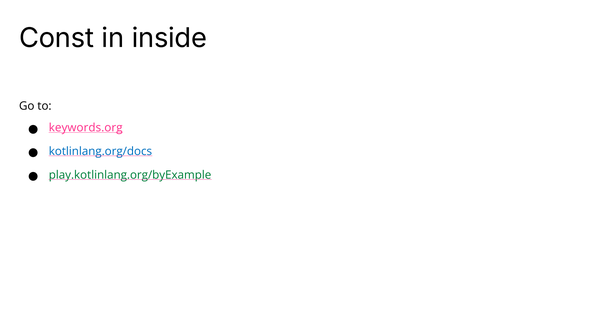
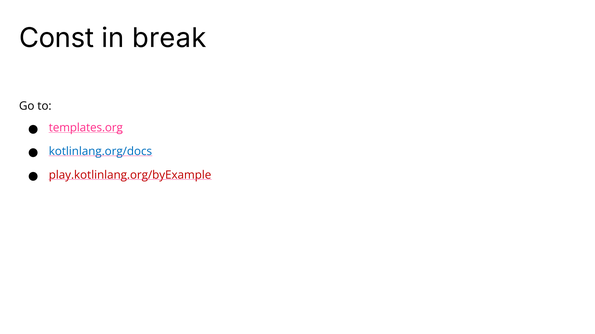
inside: inside -> break
keywords.org: keywords.org -> templates.org
play.kotlinlang.org/byExample colour: green -> red
